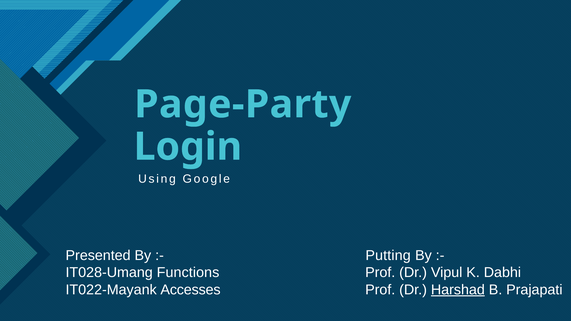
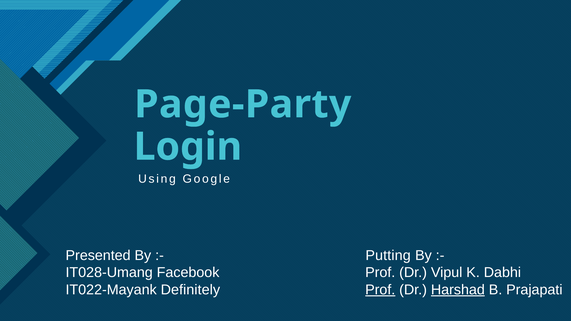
Functions: Functions -> Facebook
Accesses: Accesses -> Definitely
Prof at (380, 290) underline: none -> present
